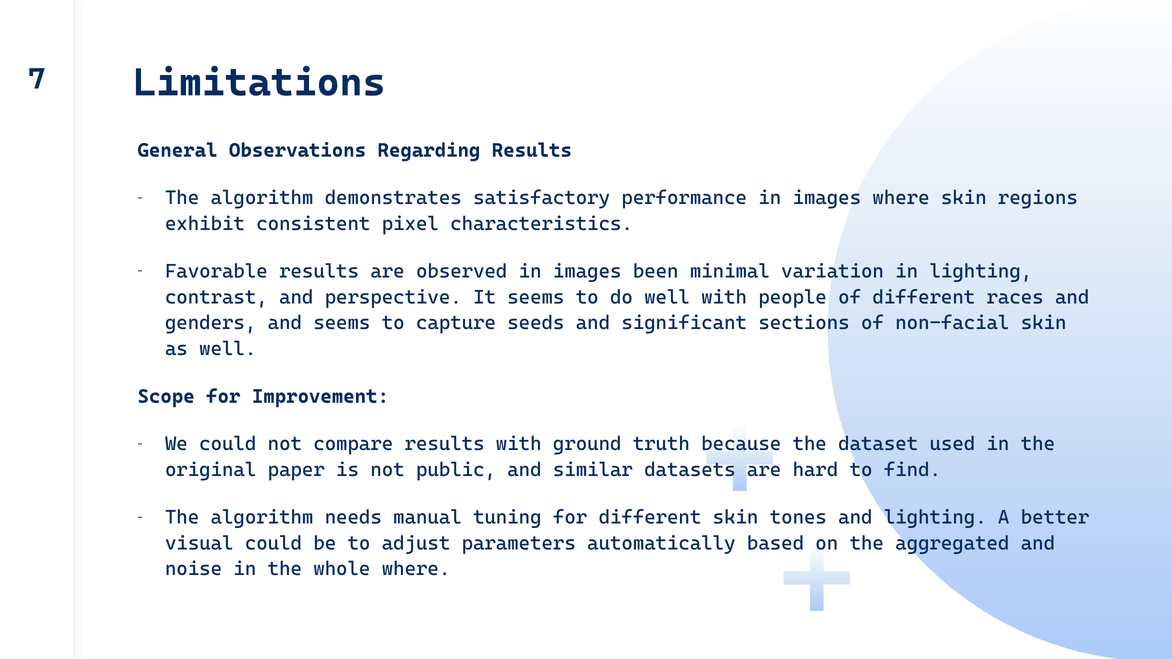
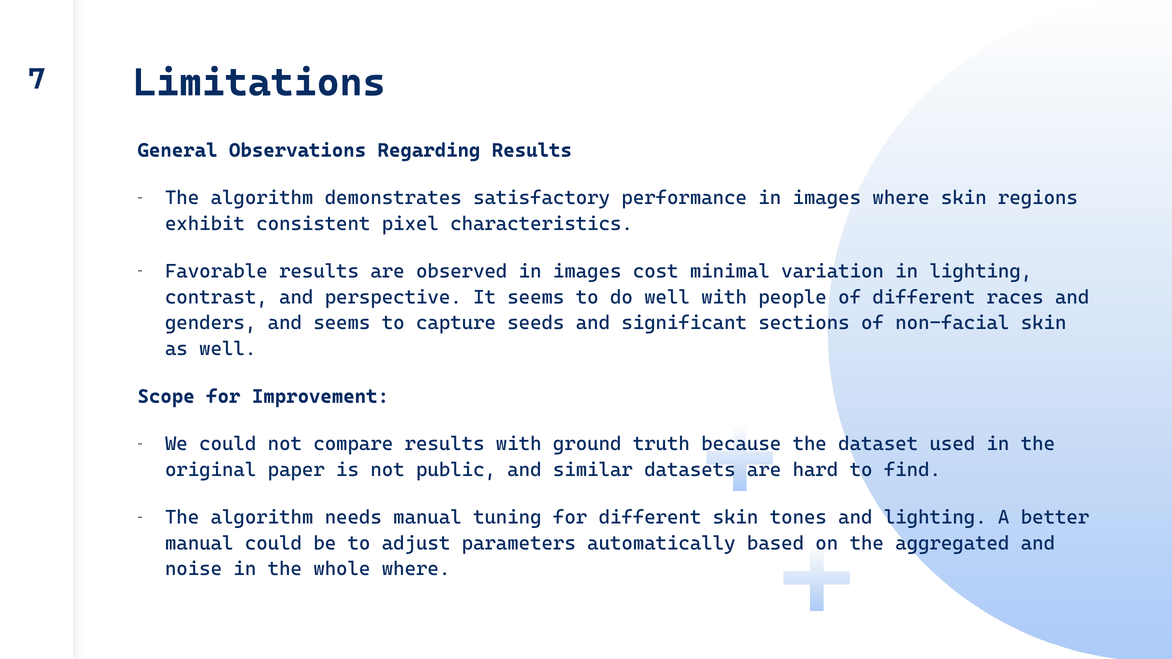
been: been -> cost
visual at (199, 544): visual -> manual
